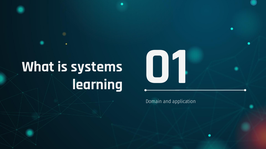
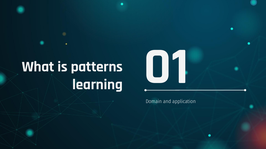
systems: systems -> patterns
